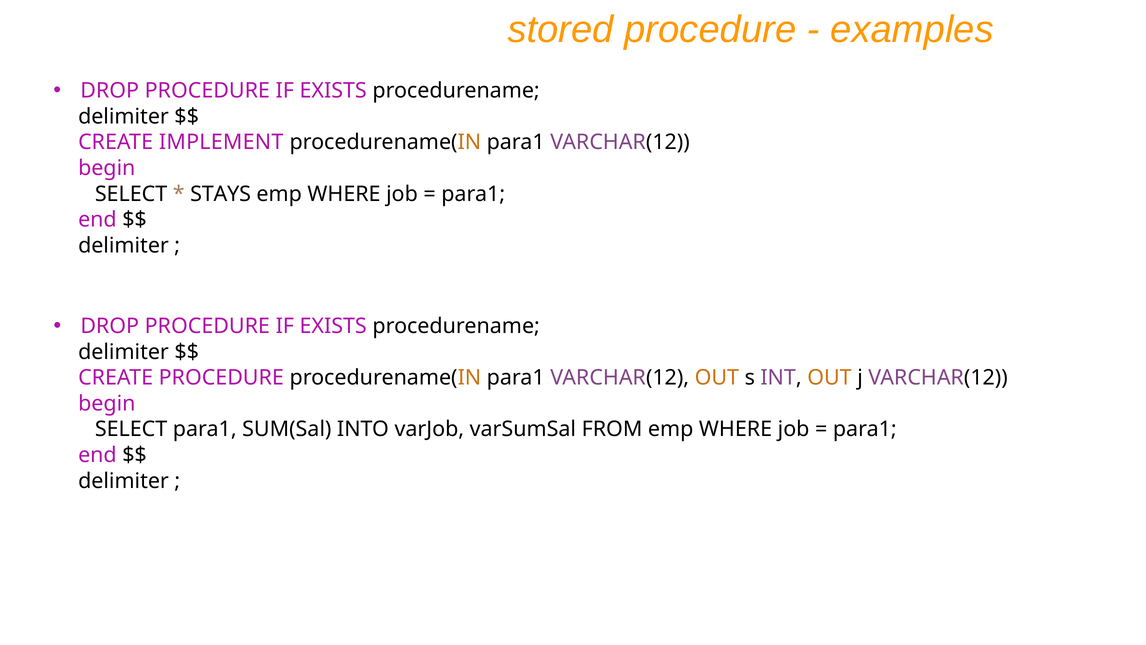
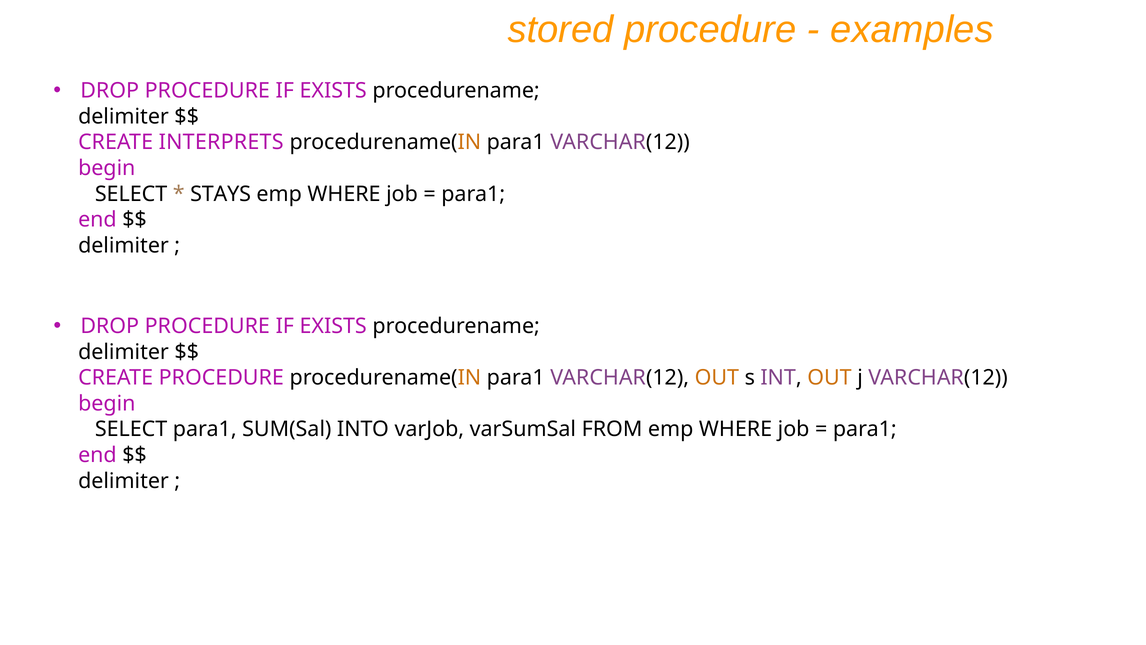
IMPLEMENT: IMPLEMENT -> INTERPRETS
